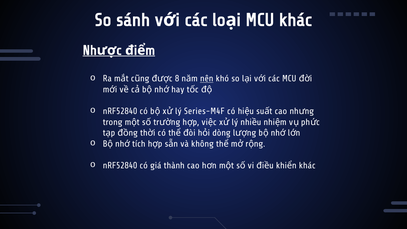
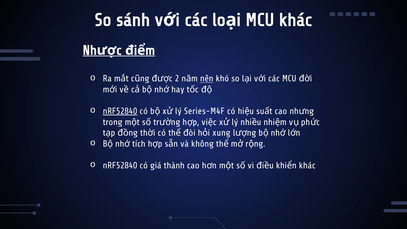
8: 8 -> 2
nRF52840 at (120, 111) underline: none -> present
dòng: dòng -> xung
